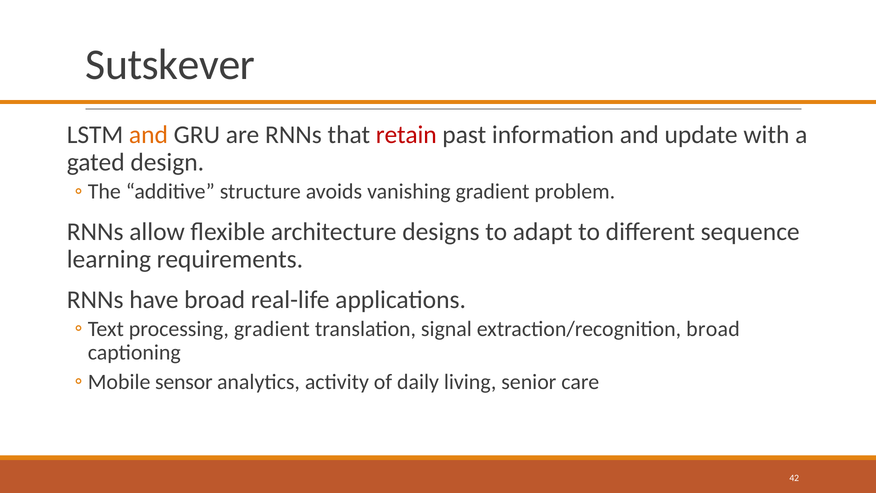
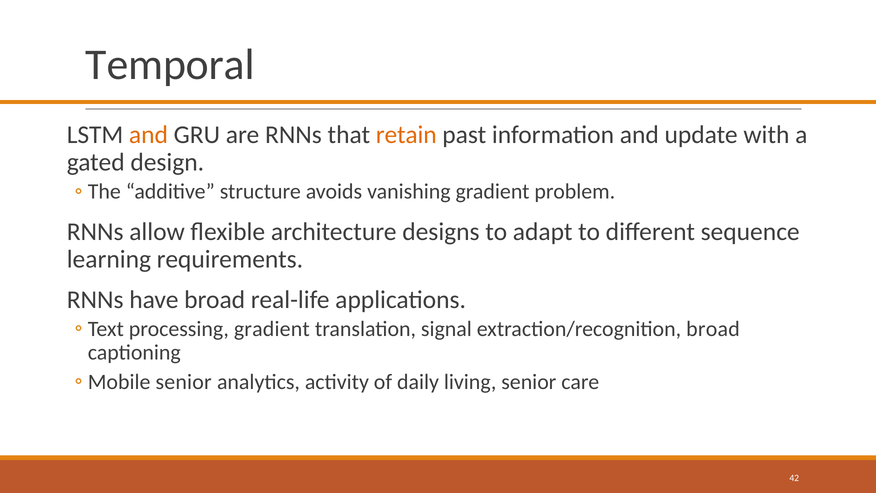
Sutskever: Sutskever -> Temporal
retain colour: red -> orange
sensor at (184, 382): sensor -> senior
